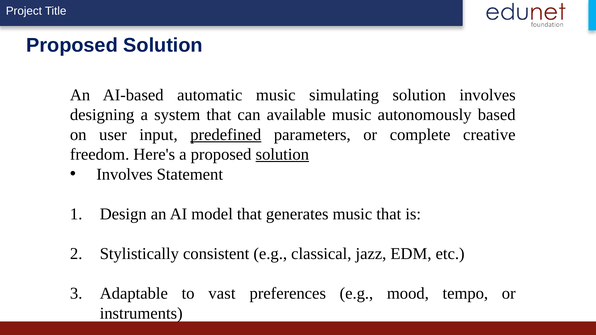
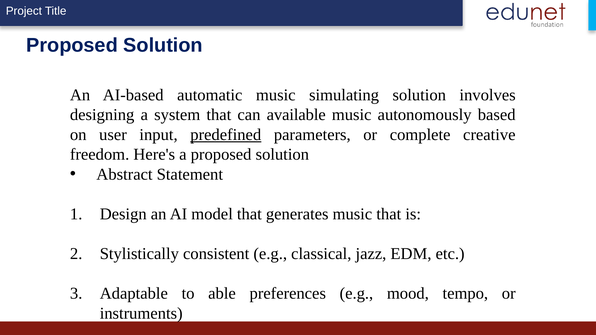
solution at (282, 155) underline: present -> none
Involves at (125, 175): Involves -> Abstract
vast: vast -> able
